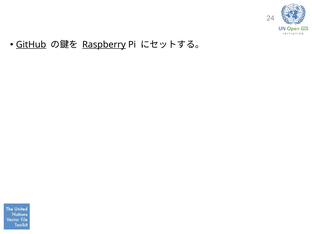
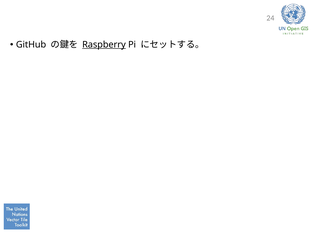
GitHub underline: present -> none
